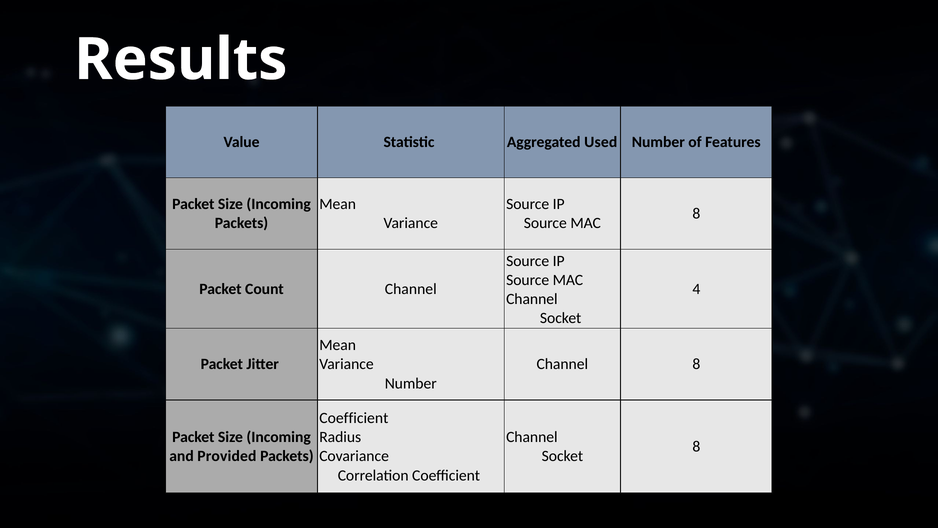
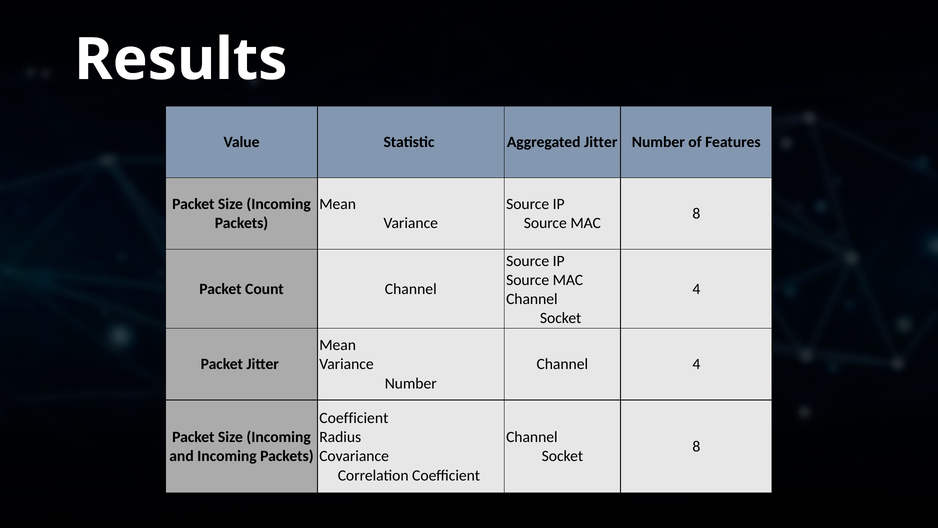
Aggregated Used: Used -> Jitter
Channel 8: 8 -> 4
and Provided: Provided -> Incoming
